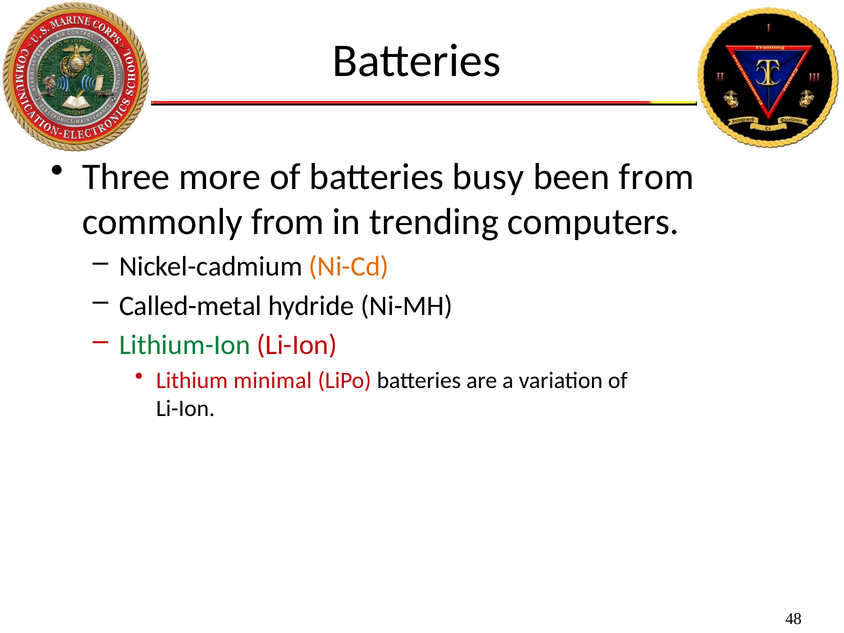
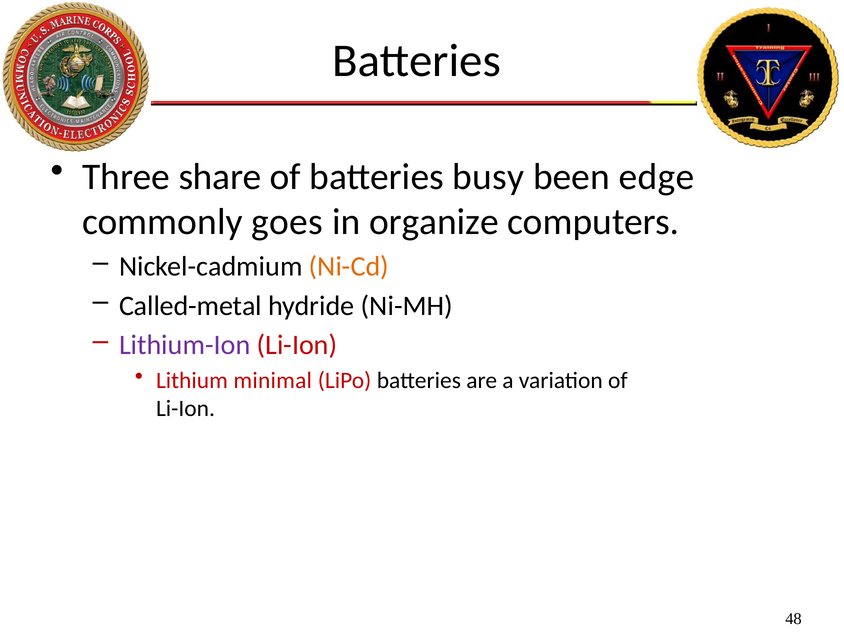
more: more -> share
been from: from -> edge
commonly from: from -> goes
trending: trending -> organize
Lithium-Ion colour: green -> purple
